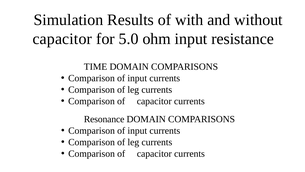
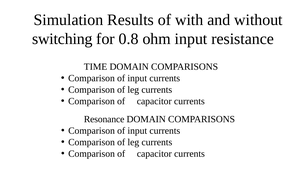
capacitor at (62, 39): capacitor -> switching
5.0: 5.0 -> 0.8
